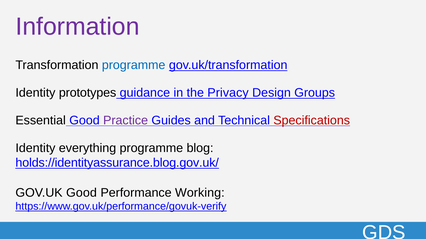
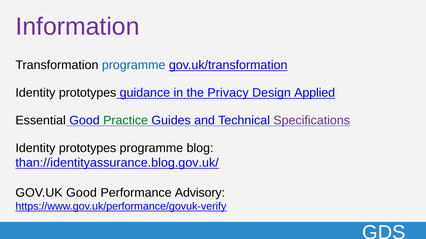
Groups: Groups -> Applied
Practice colour: purple -> green
Specifications colour: red -> purple
everything at (88, 148): everything -> prototypes
holds://identityassurance.blog.gov.uk/: holds://identityassurance.blog.gov.uk/ -> than://identityassurance.blog.gov.uk/
Working: Working -> Advisory
